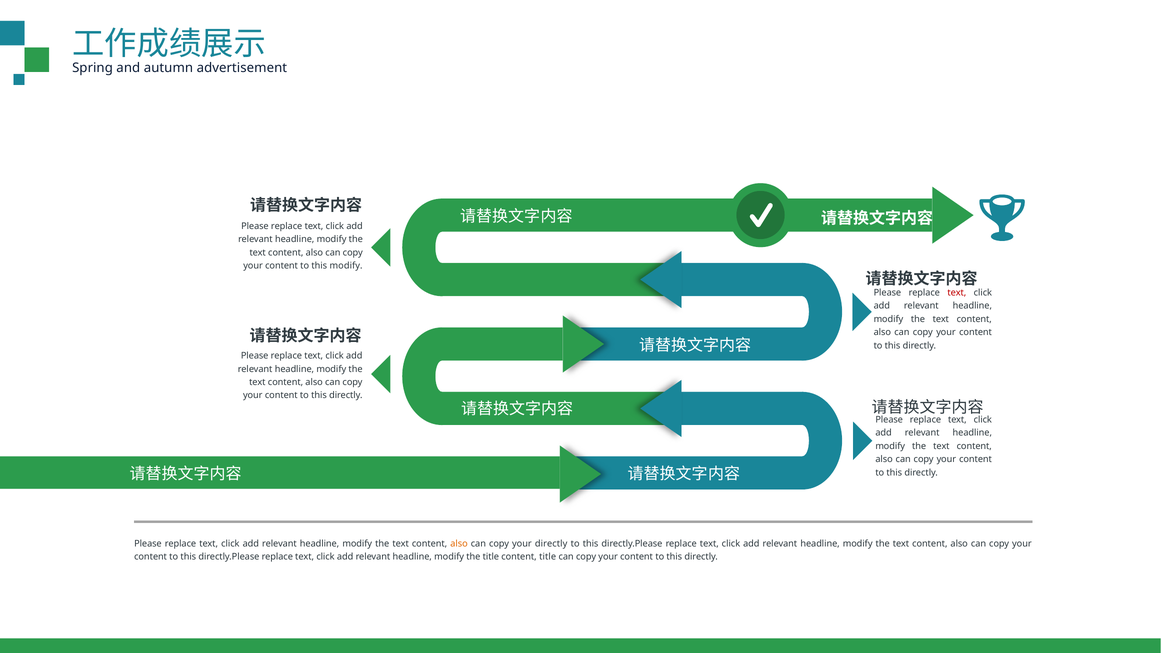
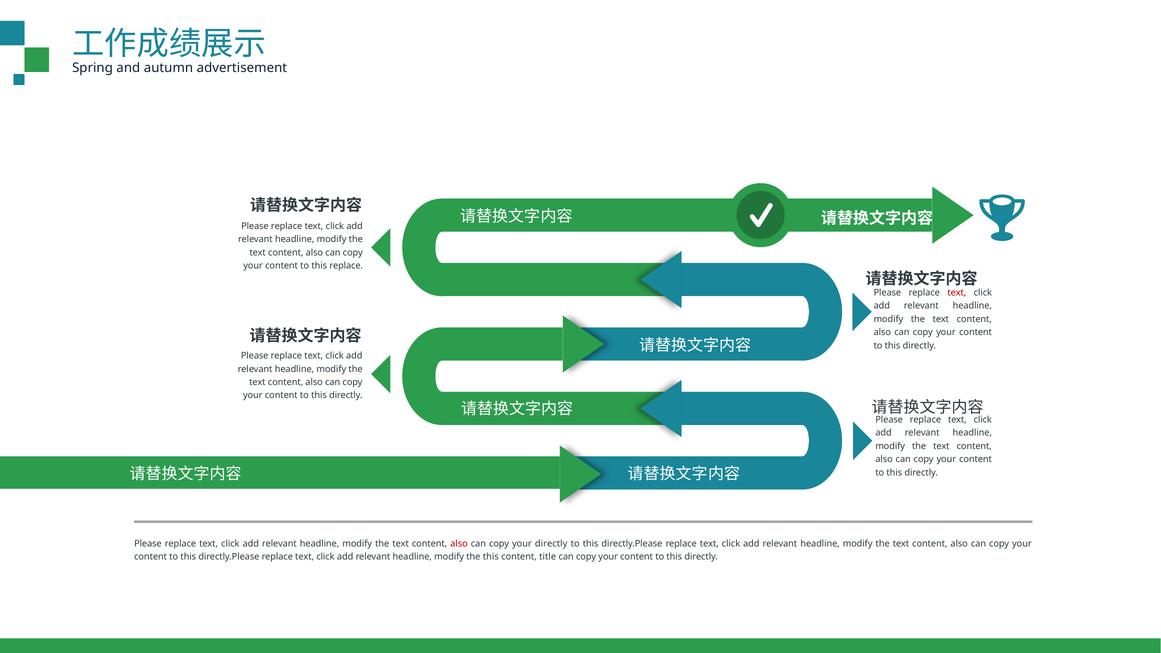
this modify: modify -> replace
also at (459, 544) colour: orange -> red
the title: title -> this
